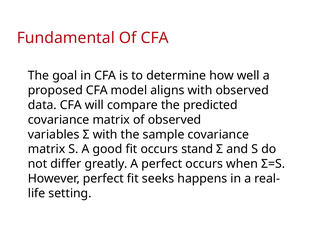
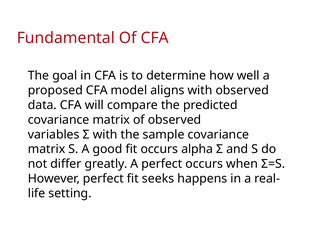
stand: stand -> alpha
